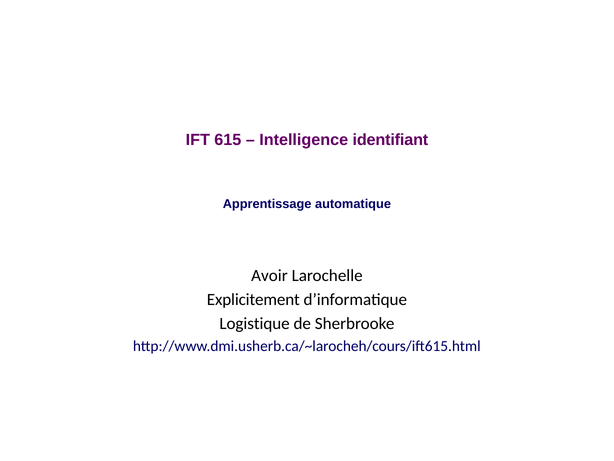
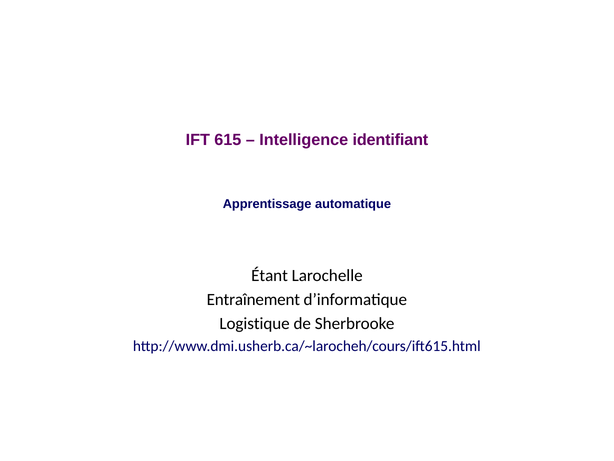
Avoir: Avoir -> Étant
Explicitement: Explicitement -> Entraînement
